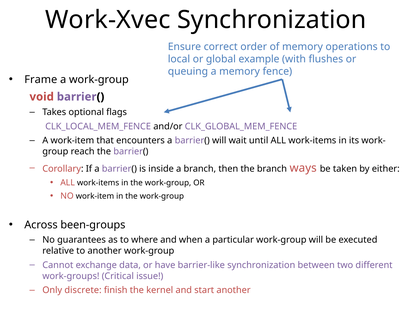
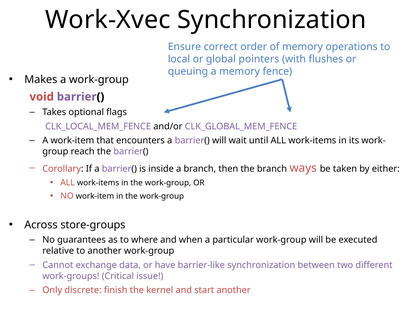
example: example -> pointers
Frame: Frame -> Makes
been-groups: been-groups -> store-groups
